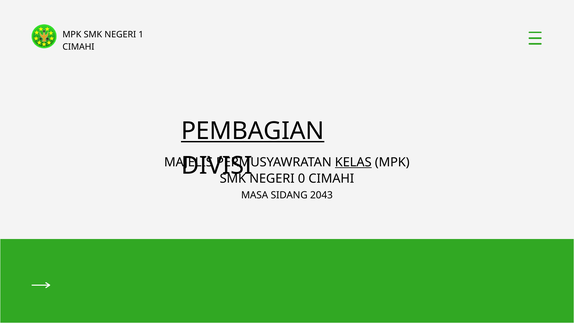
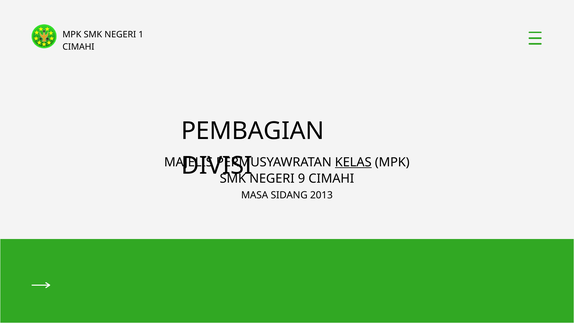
PEMBAGIAN underline: present -> none
0: 0 -> 9
2043: 2043 -> 2013
